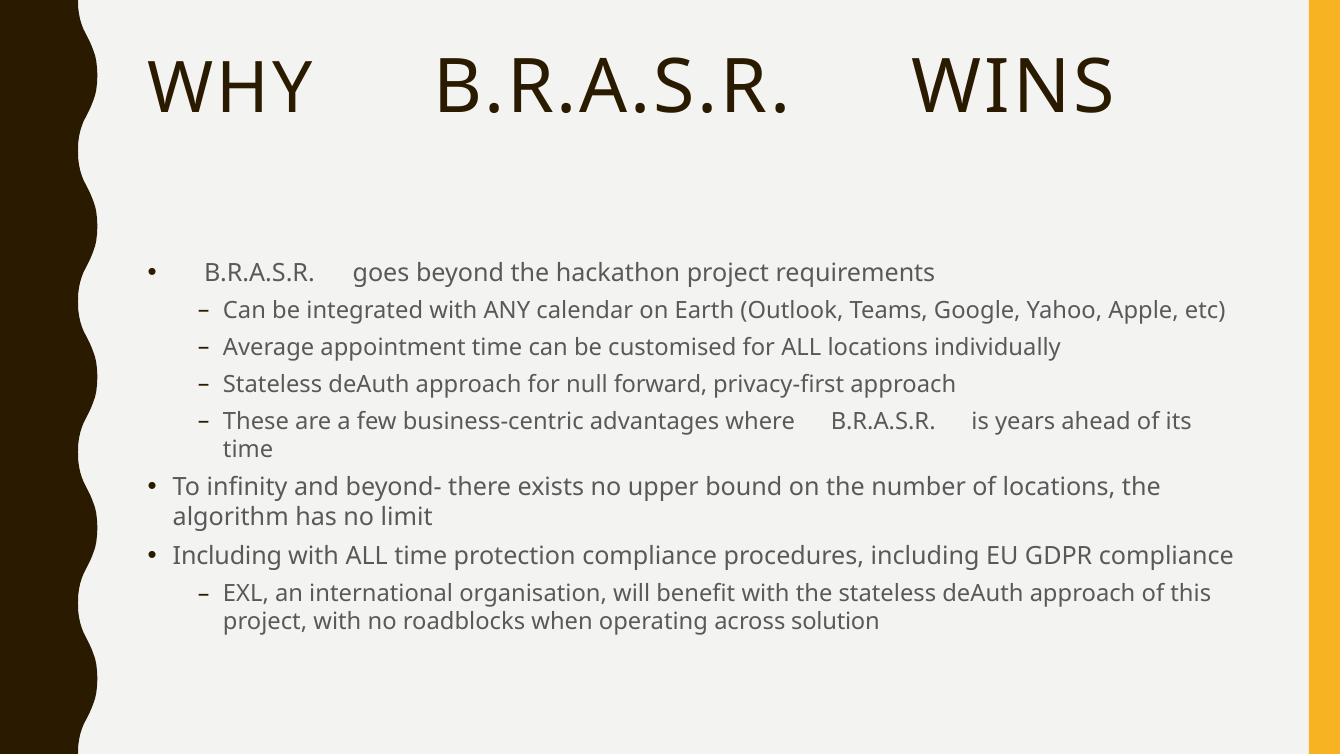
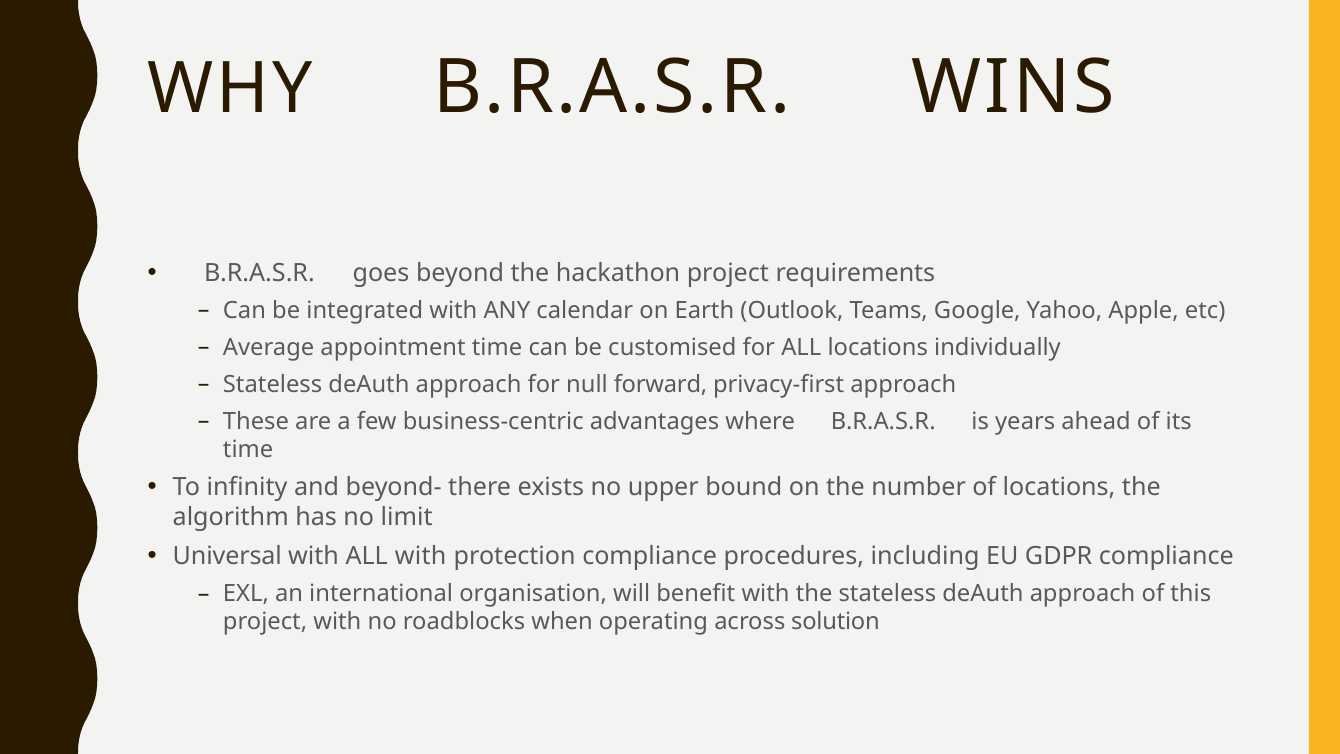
Including at (227, 556): Including -> Universal
ALL time: time -> with
